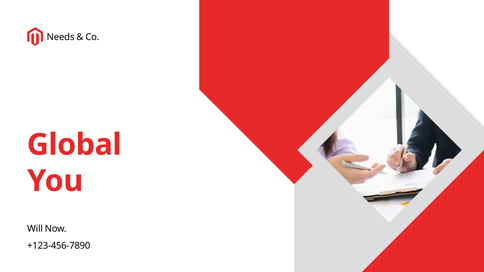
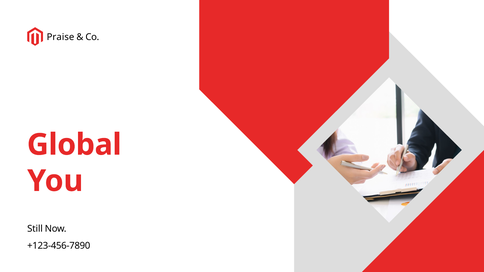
Needs: Needs -> Praise
Will: Will -> Still
